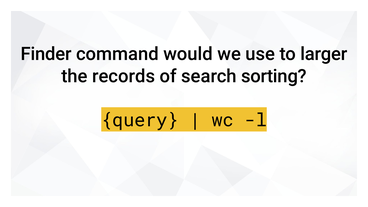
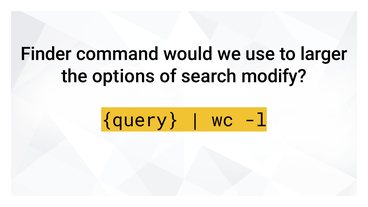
records: records -> options
sorting: sorting -> modify
